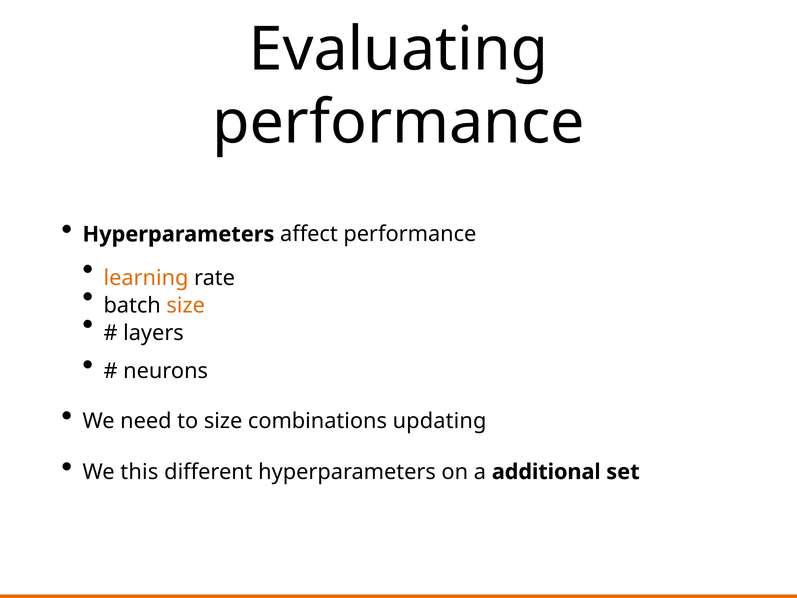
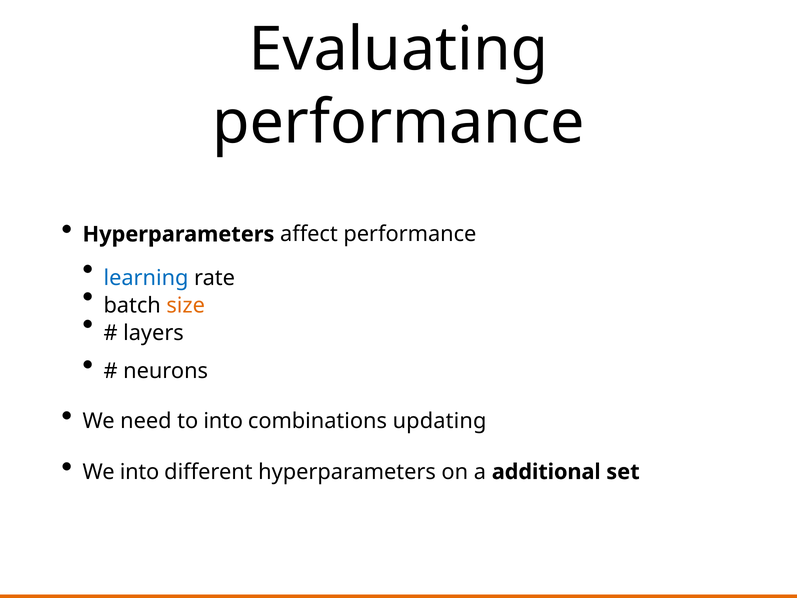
learning colour: orange -> blue
to size: size -> into
We this: this -> into
